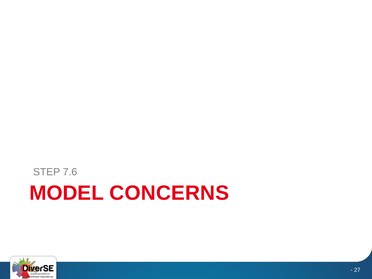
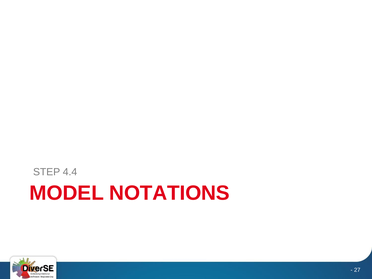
7.6: 7.6 -> 4.4
CONCERNS: CONCERNS -> NOTATIONS
